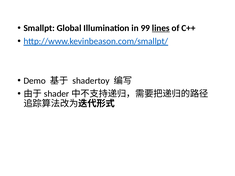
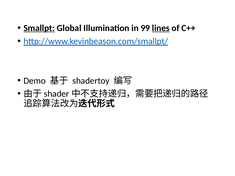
Smallpt underline: none -> present
